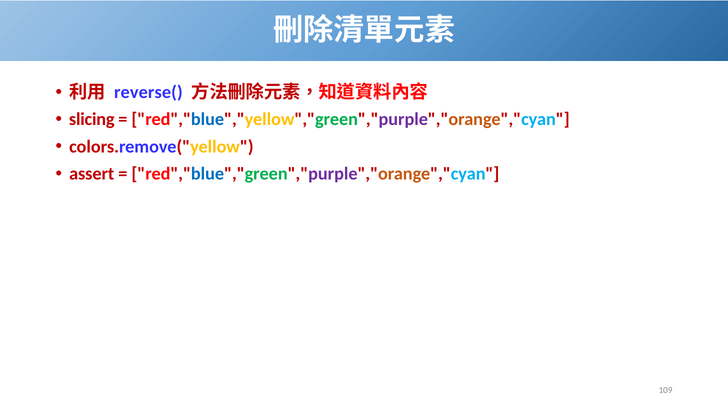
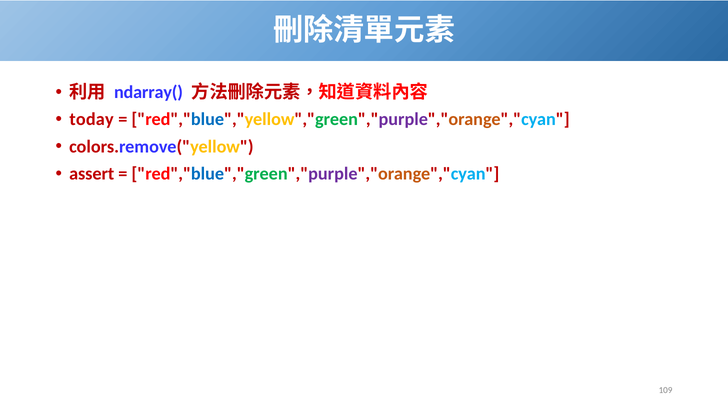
reverse(: reverse( -> ndarray(
slicing: slicing -> today
